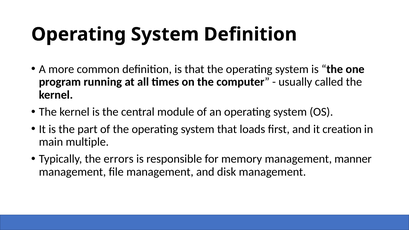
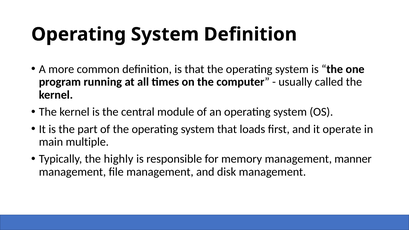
creation: creation -> operate
errors: errors -> highly
